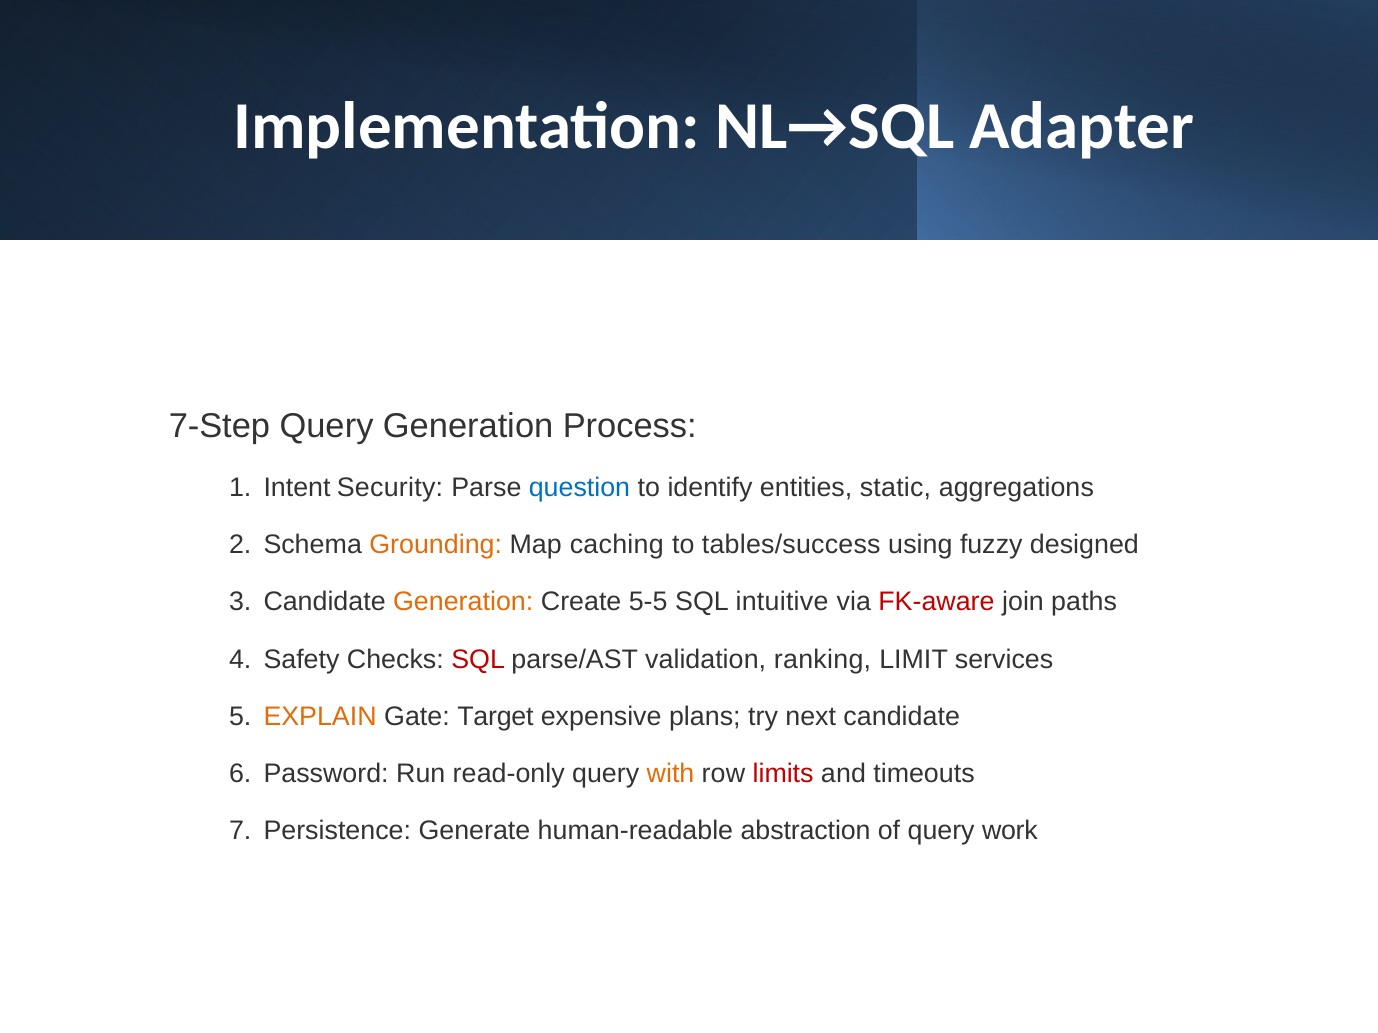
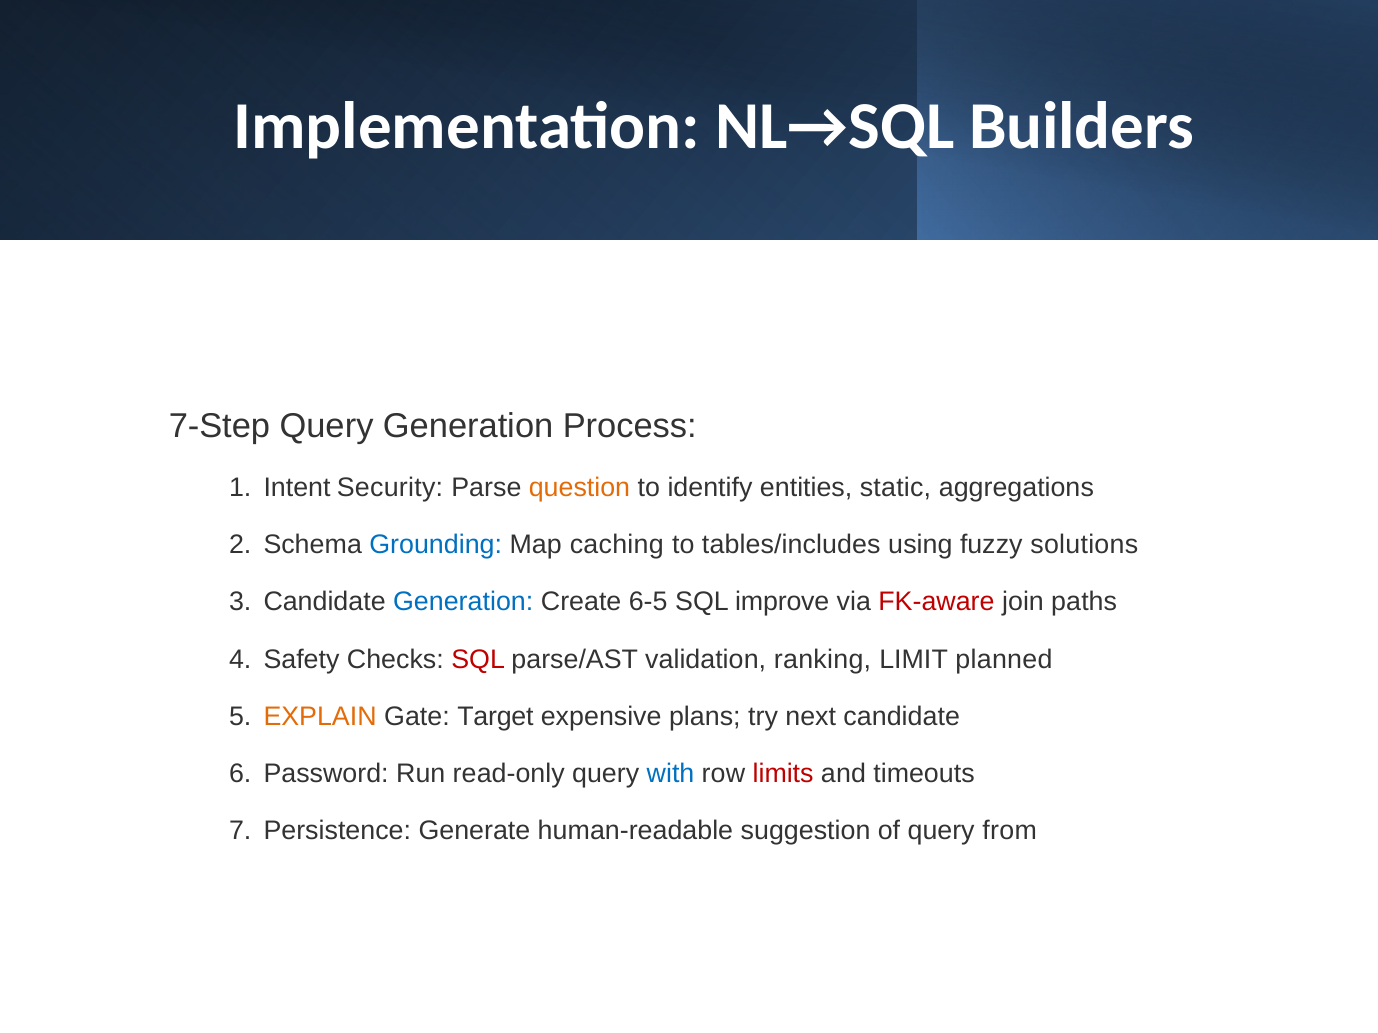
Adapter: Adapter -> Builders
question colour: blue -> orange
Grounding colour: orange -> blue
tables/success: tables/success -> tables/includes
designed: designed -> solutions
Generation at (463, 602) colour: orange -> blue
5-5: 5-5 -> 6-5
intuitive: intuitive -> improve
services: services -> planned
with colour: orange -> blue
abstraction: abstraction -> suggestion
work: work -> from
